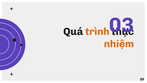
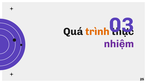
nhiệm colour: orange -> purple
